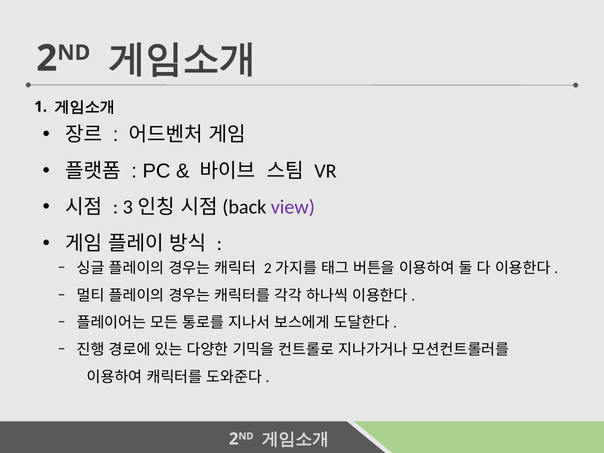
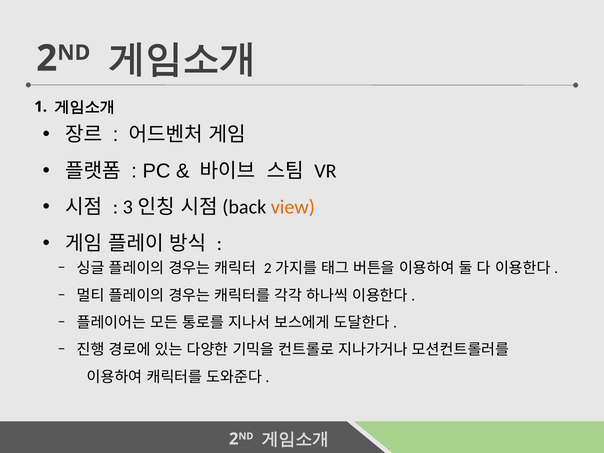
view colour: purple -> orange
